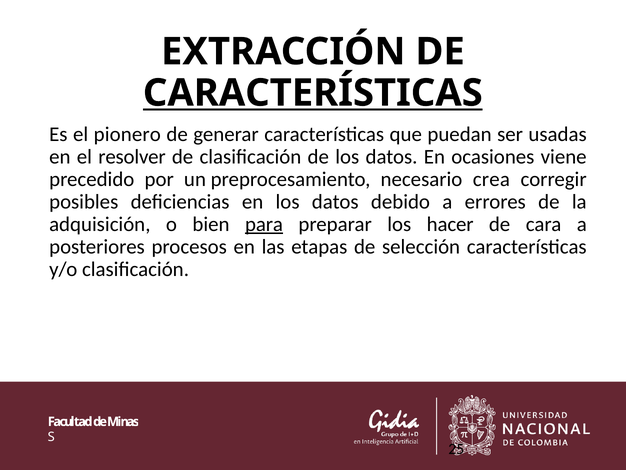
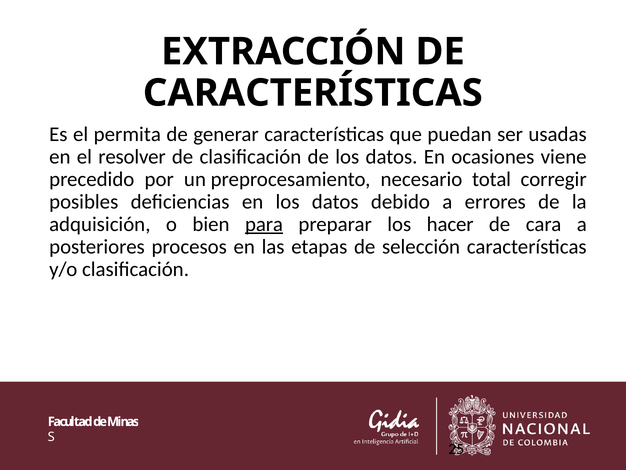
CARACTERÍSTICAS at (313, 93) underline: present -> none
pionero: pionero -> permita
crea: crea -> total
